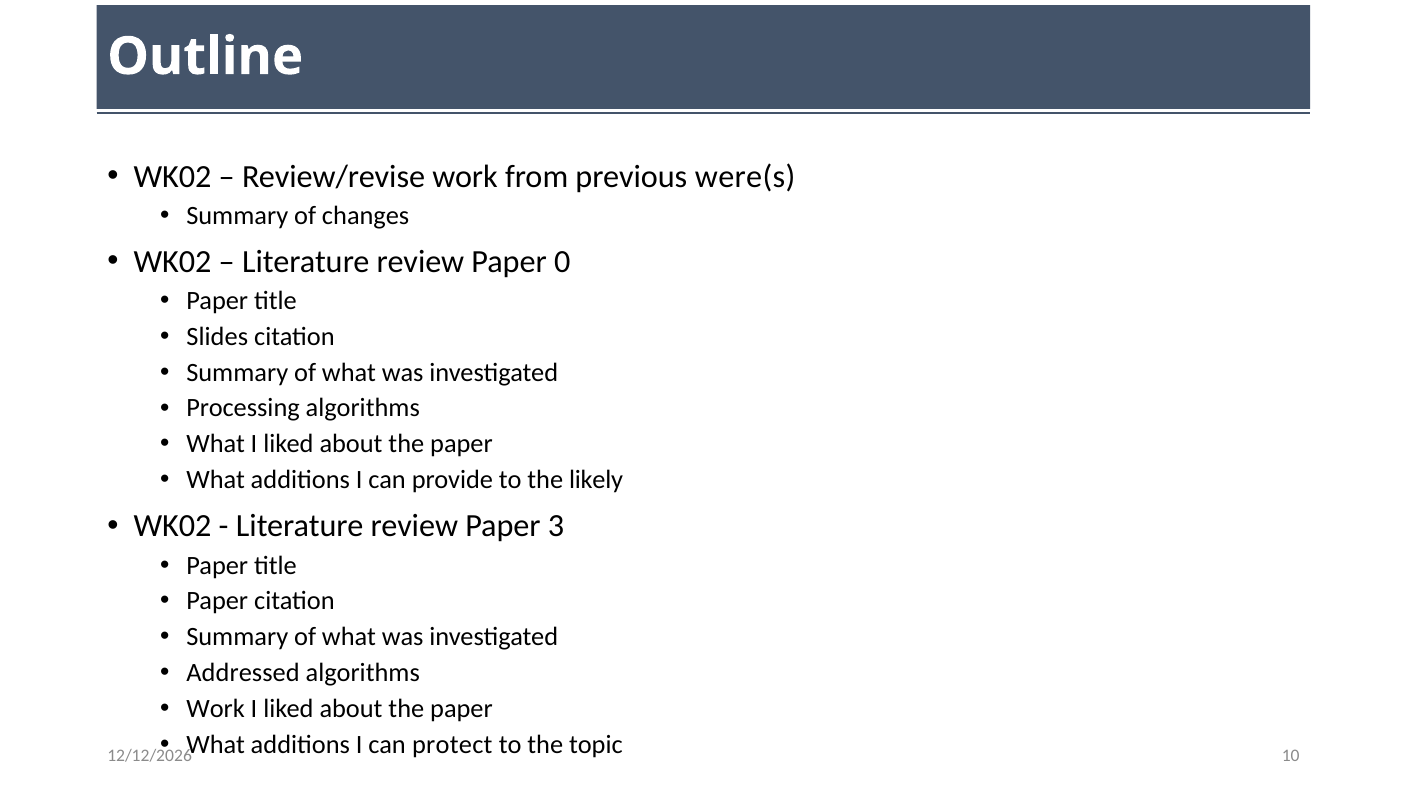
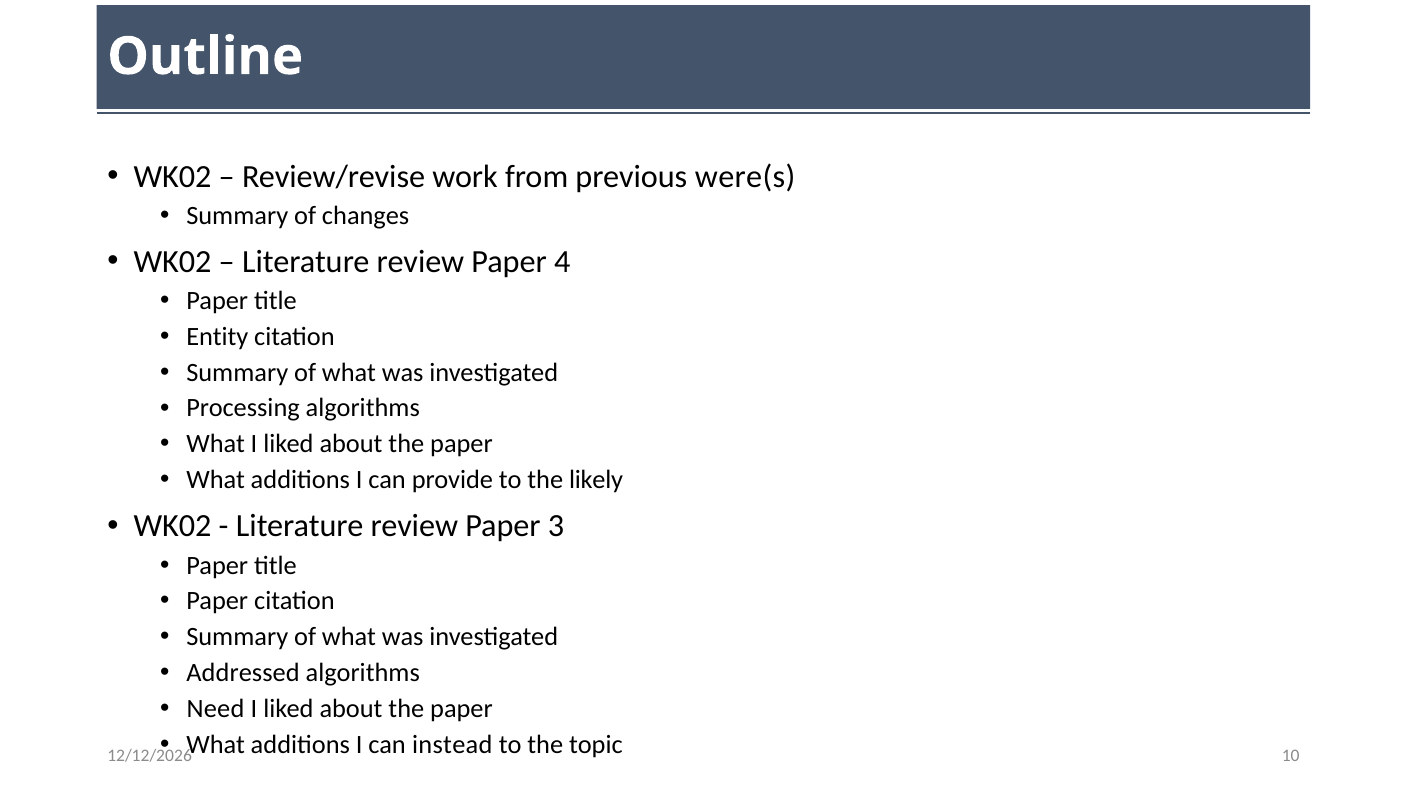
0: 0 -> 4
Slides: Slides -> Entity
Work at (216, 708): Work -> Need
protect: protect -> instead
